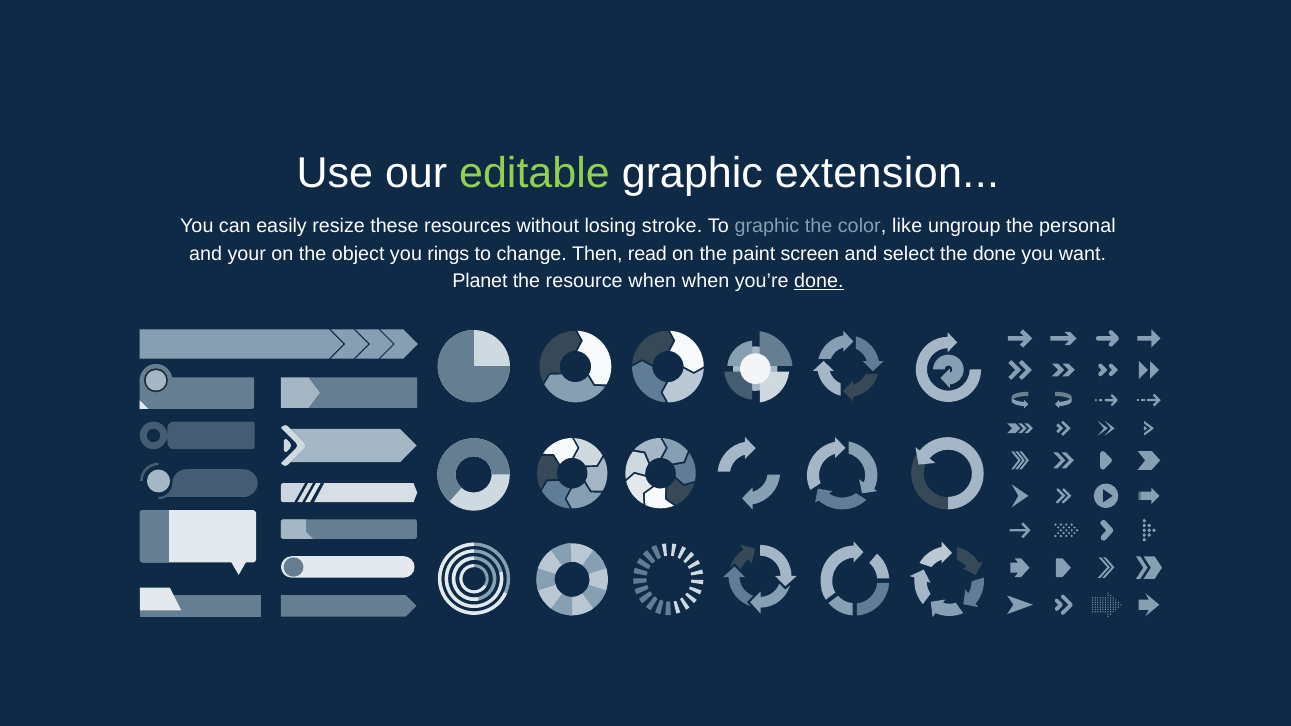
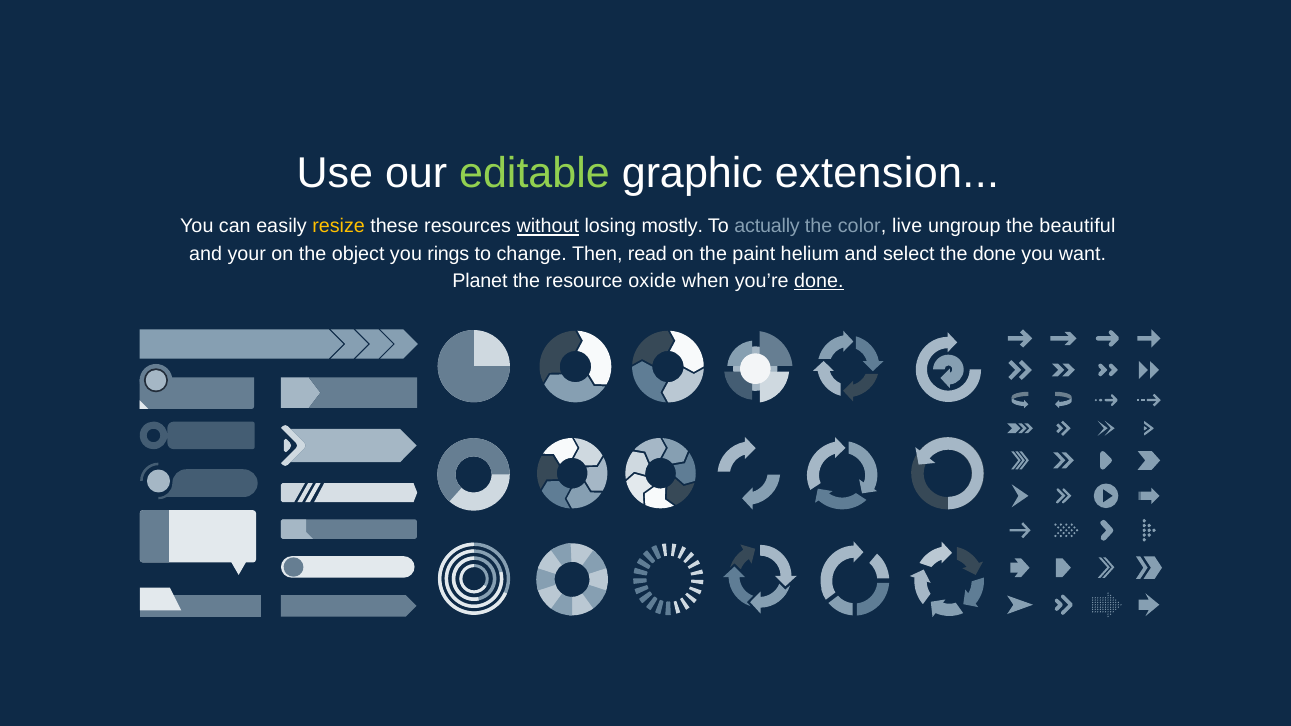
resize colour: white -> yellow
without underline: none -> present
stroke: stroke -> mostly
To graphic: graphic -> actually
like: like -> live
personal: personal -> beautiful
screen: screen -> helium
resource when: when -> oxide
